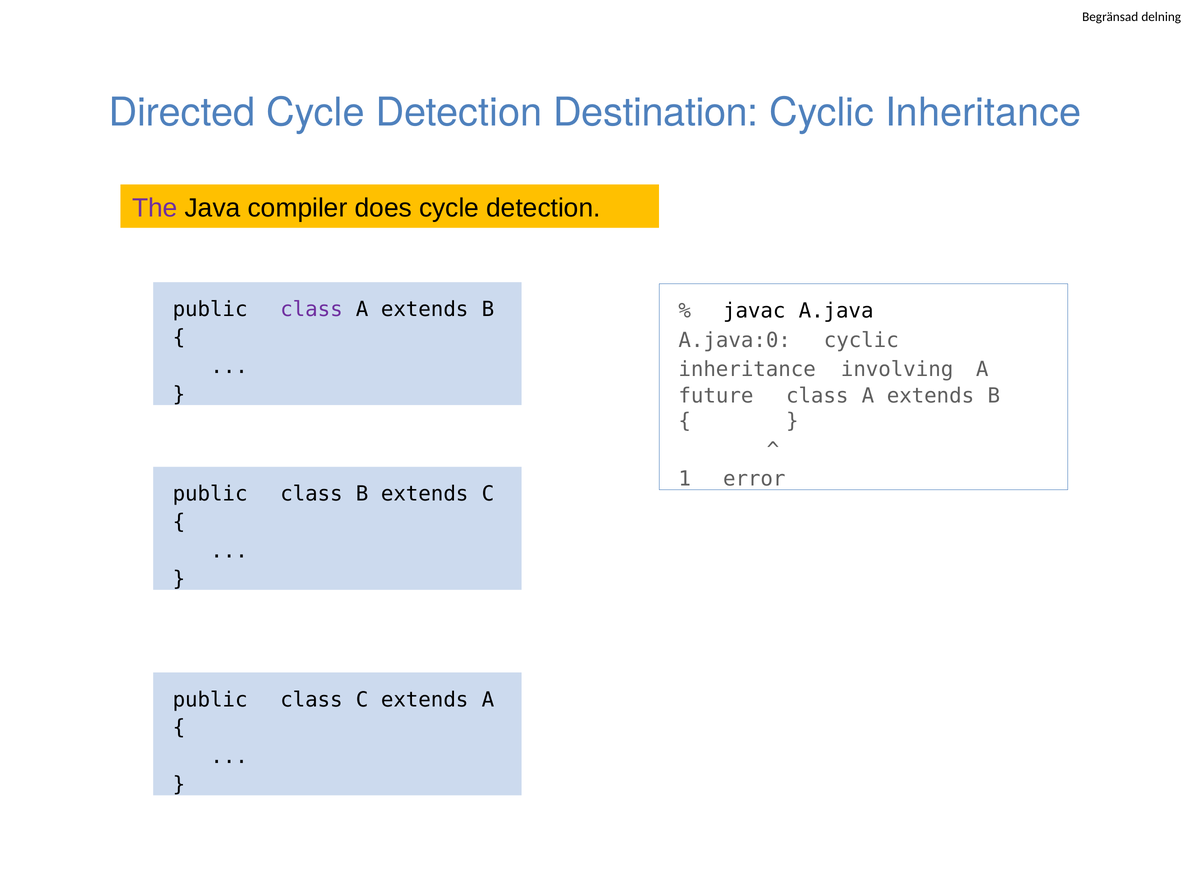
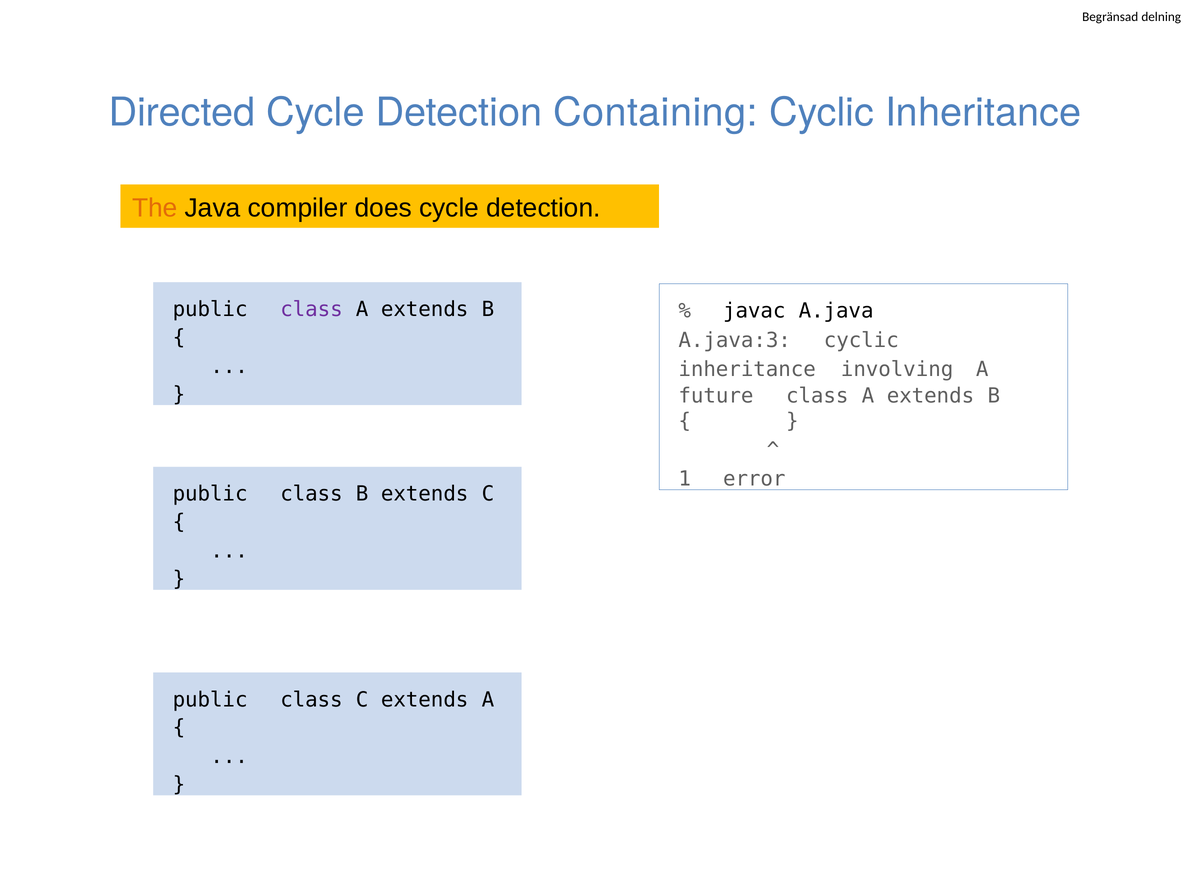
Destination: Destination -> Containing
The colour: purple -> orange
A.java:0: A.java:0 -> A.java:3
